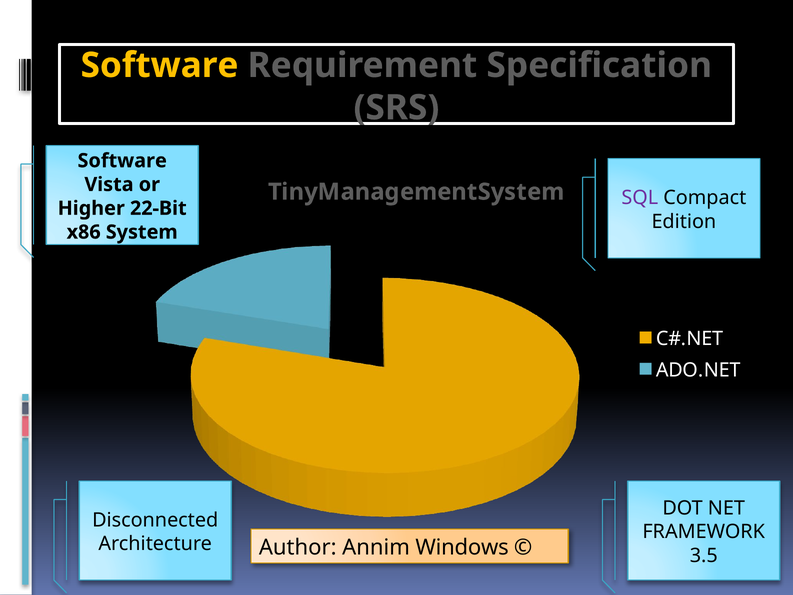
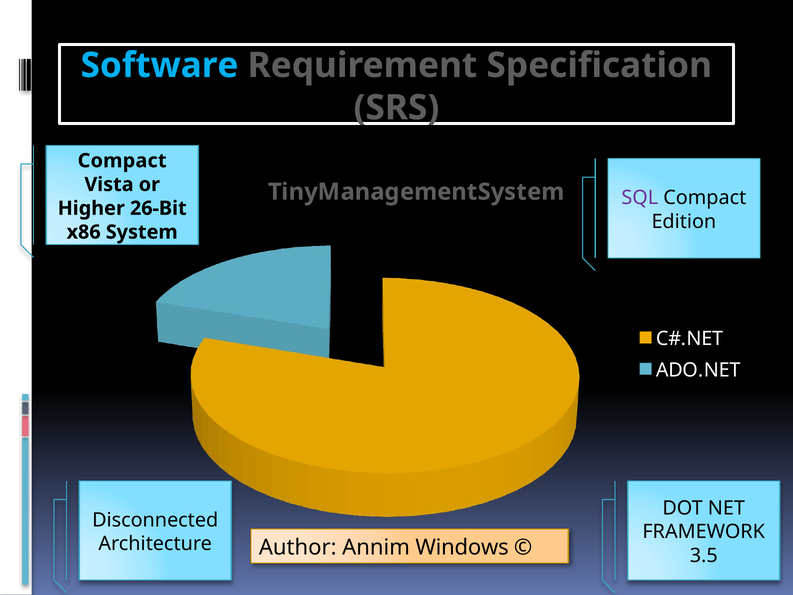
Software at (159, 65) colour: yellow -> light blue
Software at (122, 161): Software -> Compact
22-Bit: 22-Bit -> 26-Bit
